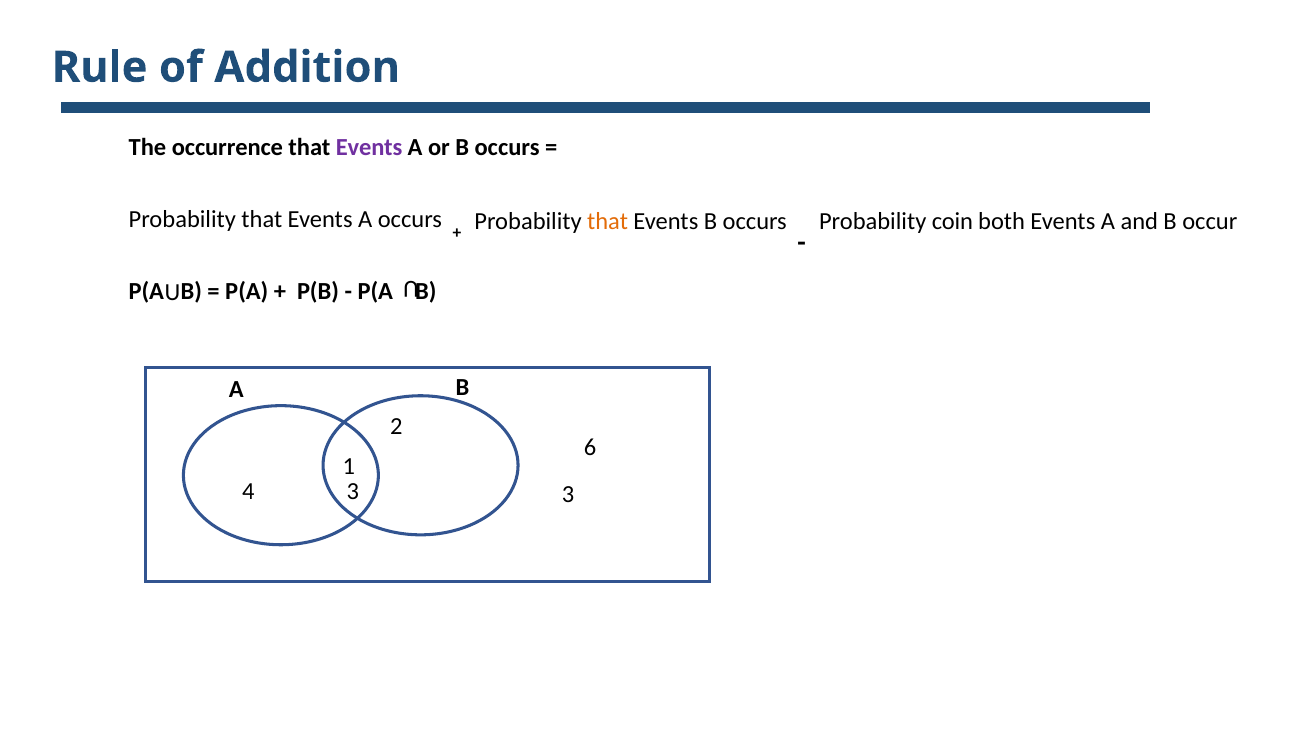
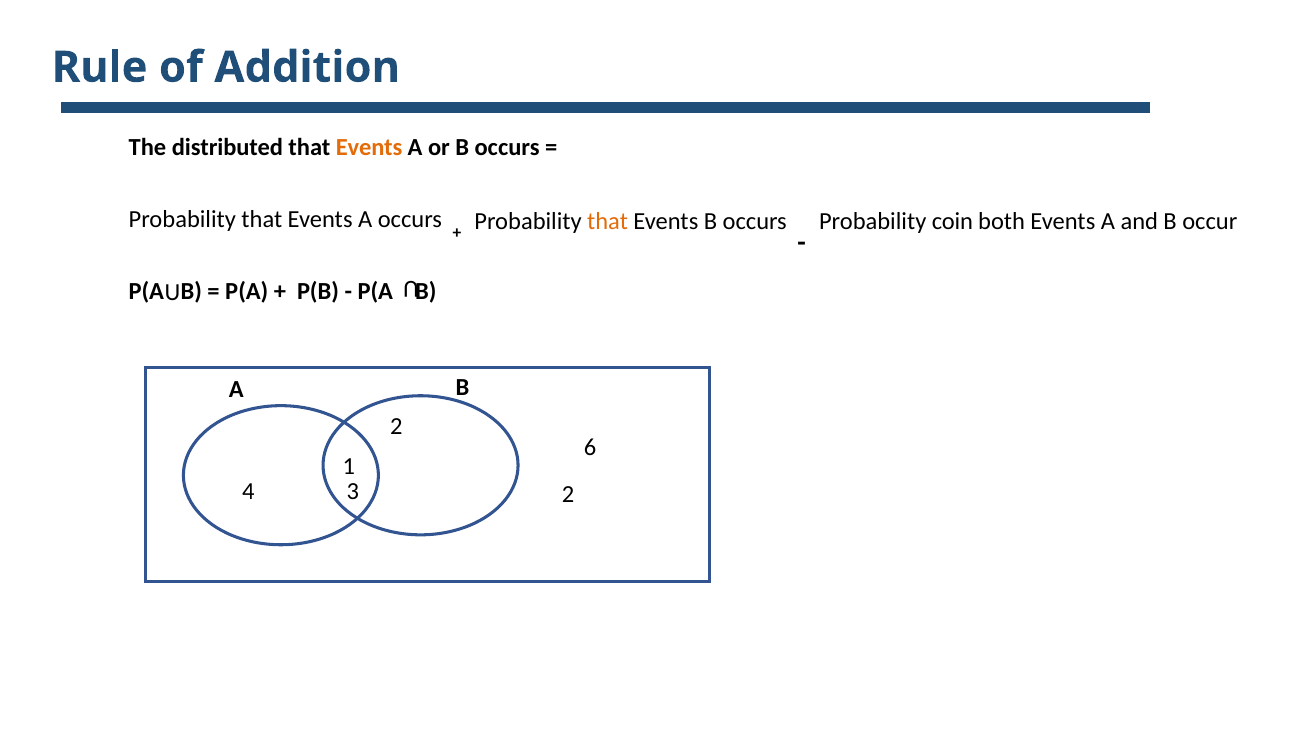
occurrence: occurrence -> distributed
Events at (369, 148) colour: purple -> orange
3 3: 3 -> 2
